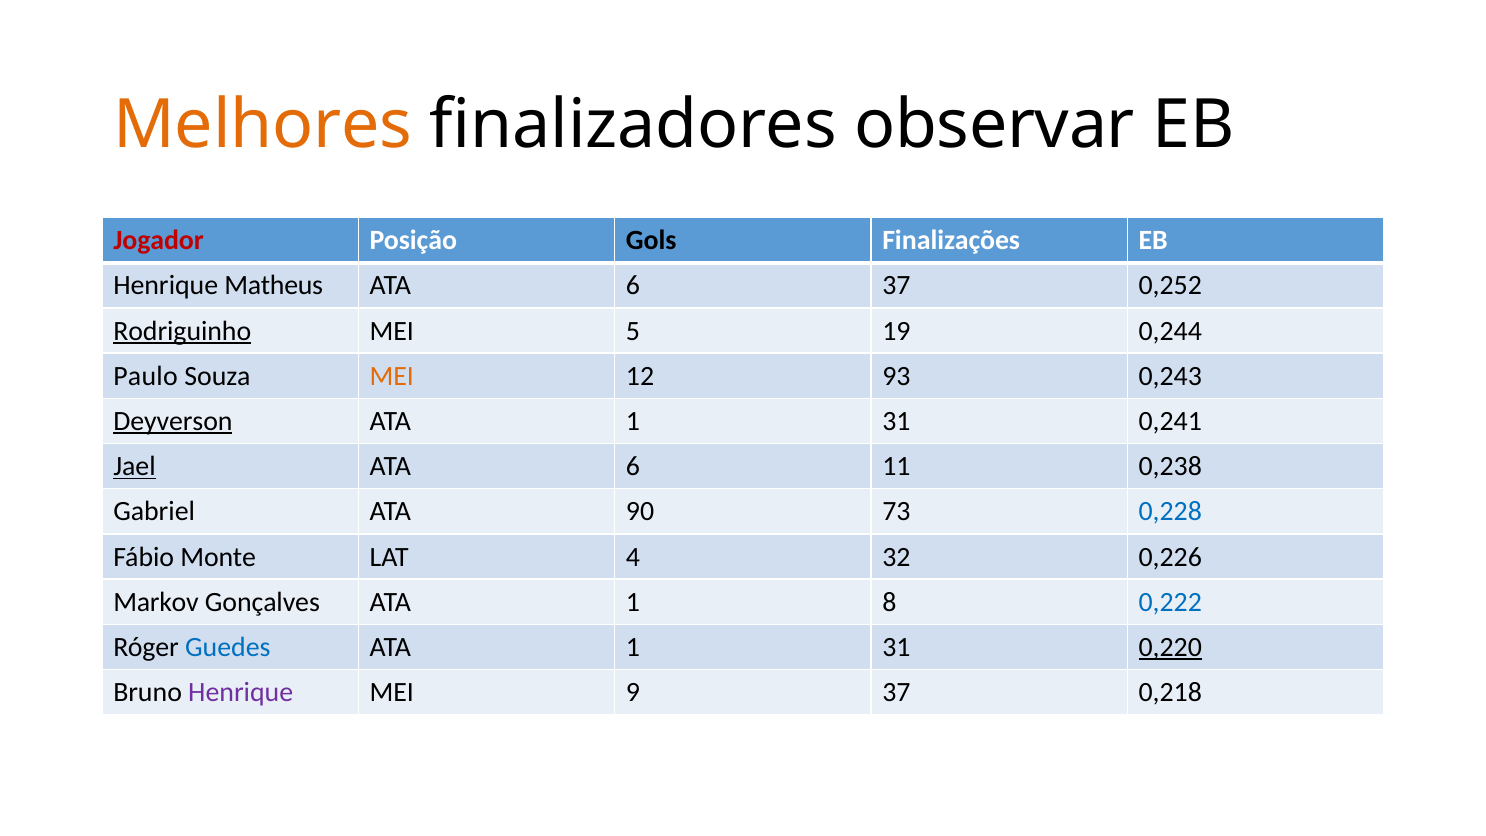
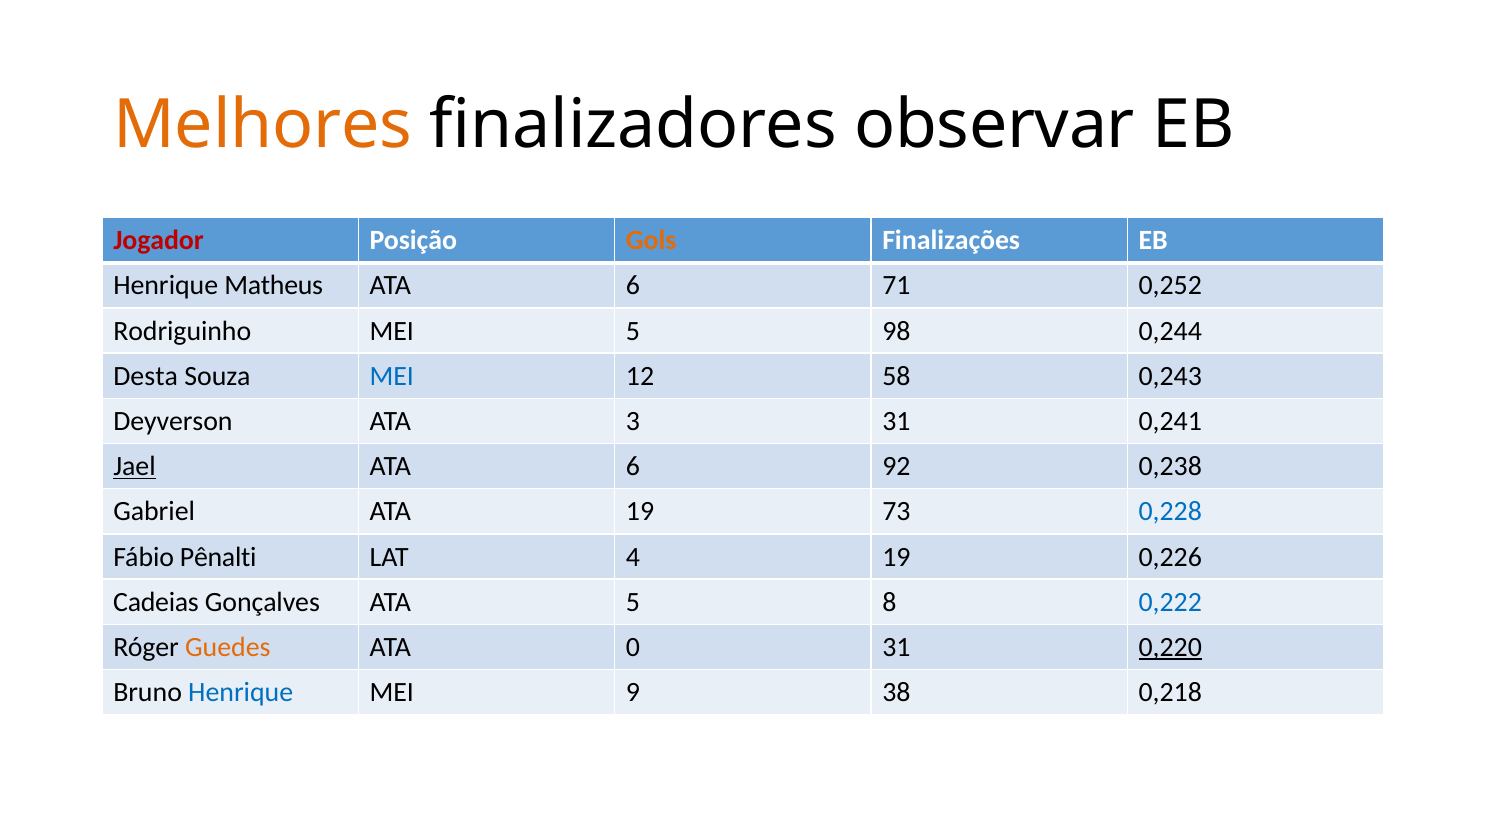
Gols colour: black -> orange
6 37: 37 -> 71
Rodriguinho underline: present -> none
19: 19 -> 98
Paulo: Paulo -> Desta
MEI at (392, 376) colour: orange -> blue
93: 93 -> 58
Deyverson underline: present -> none
1 at (633, 421): 1 -> 3
11: 11 -> 92
ATA 90: 90 -> 19
Monte: Monte -> Pênalti
4 32: 32 -> 19
Markov: Markov -> Cadeias
Gonçalves ATA 1: 1 -> 5
Guedes colour: blue -> orange
1 at (633, 647): 1 -> 0
Henrique at (241, 692) colour: purple -> blue
9 37: 37 -> 38
